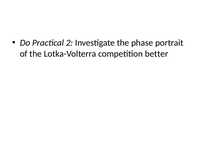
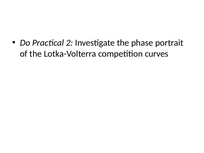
better: better -> curves
